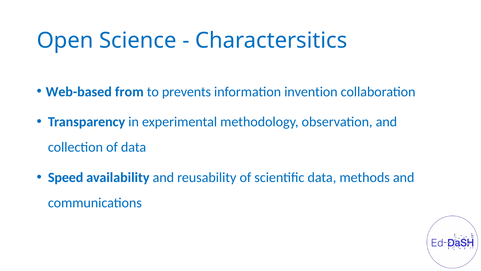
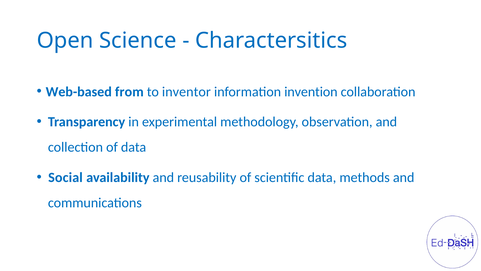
prevents: prevents -> inventor
Speed: Speed -> Social
